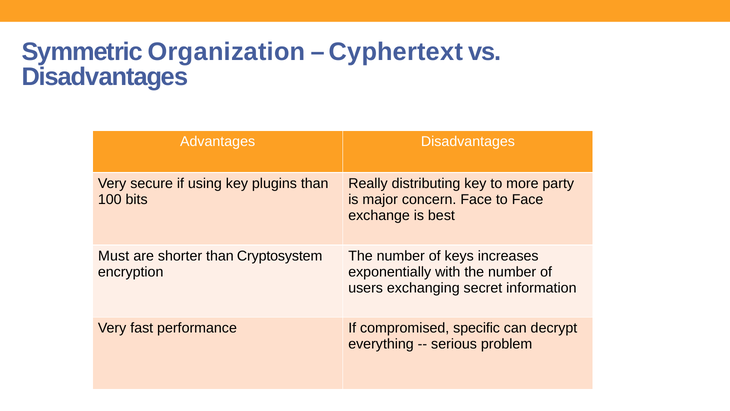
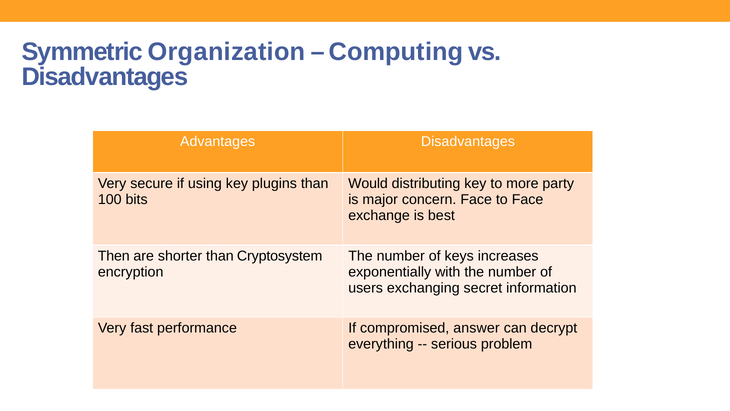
Cyphertext: Cyphertext -> Computing
Really: Really -> Would
Must: Must -> Then
specific: specific -> answer
